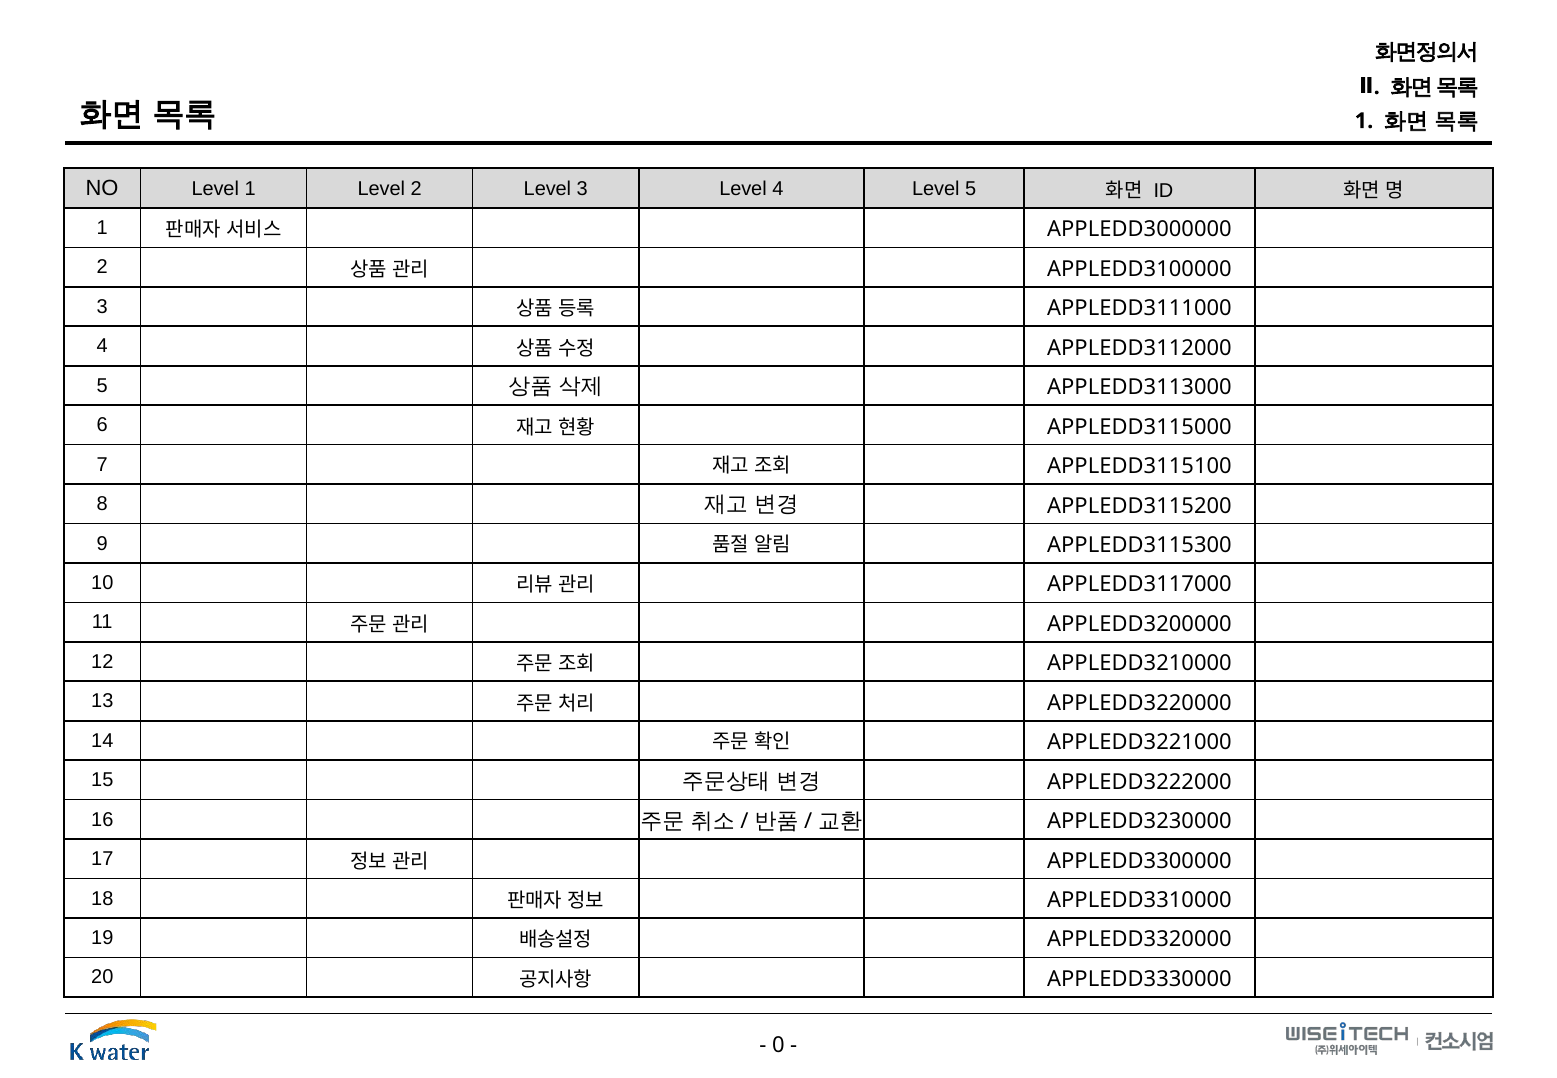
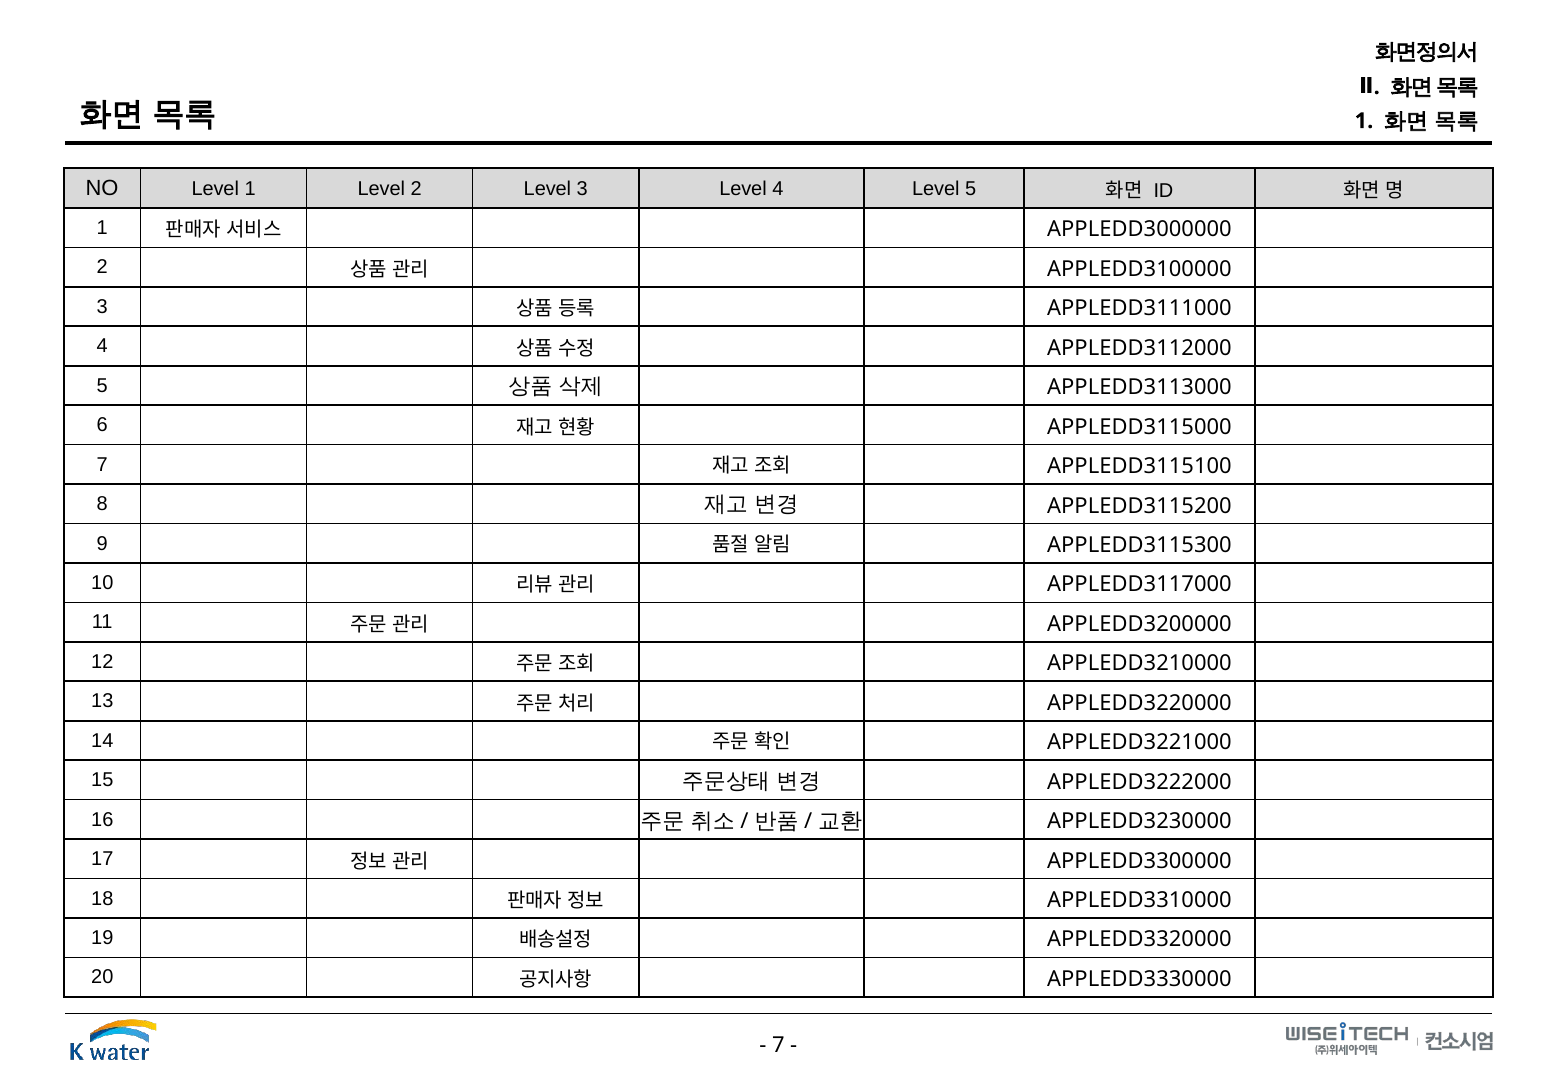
0 at (778, 1045): 0 -> 7
